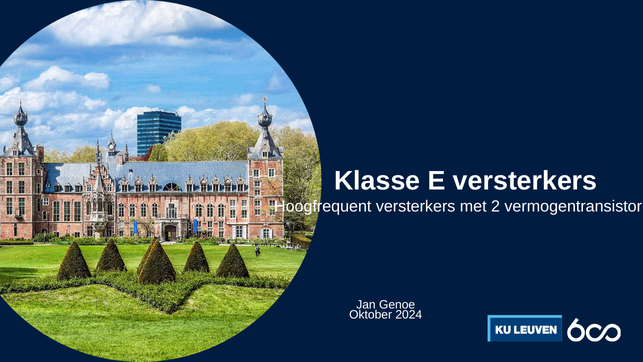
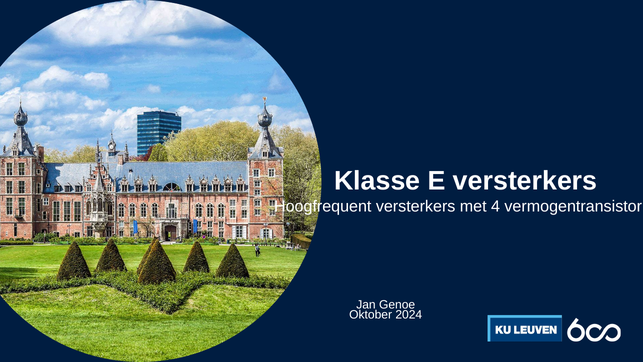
2: 2 -> 4
